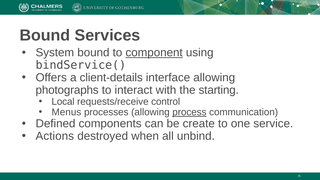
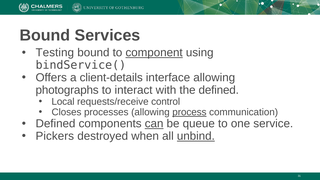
System: System -> Testing
the starting: starting -> defined
Menus: Menus -> Closes
can underline: none -> present
create: create -> queue
Actions: Actions -> Pickers
unbind underline: none -> present
